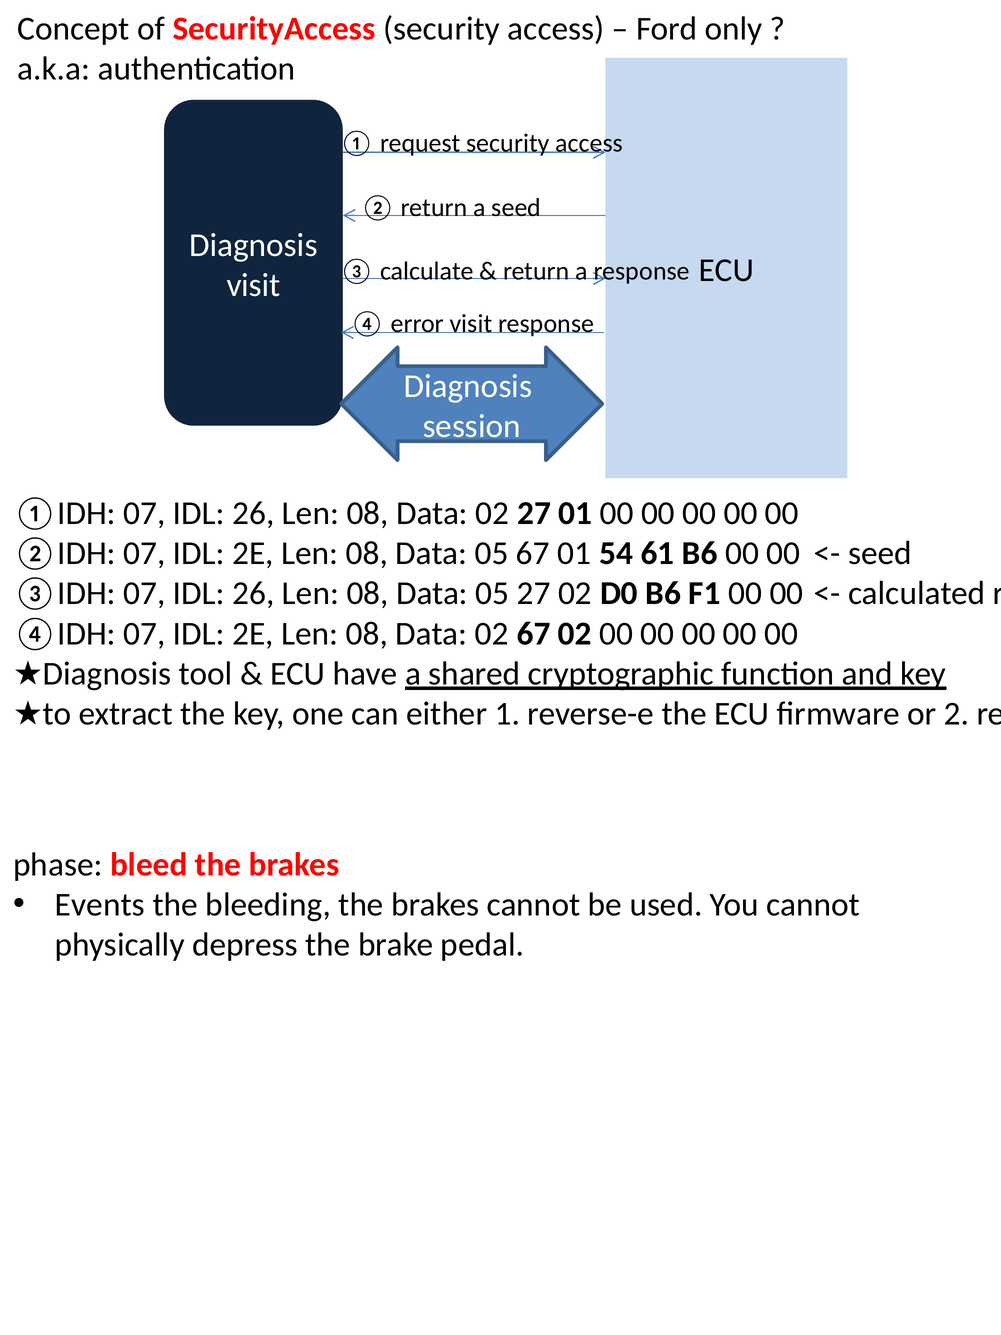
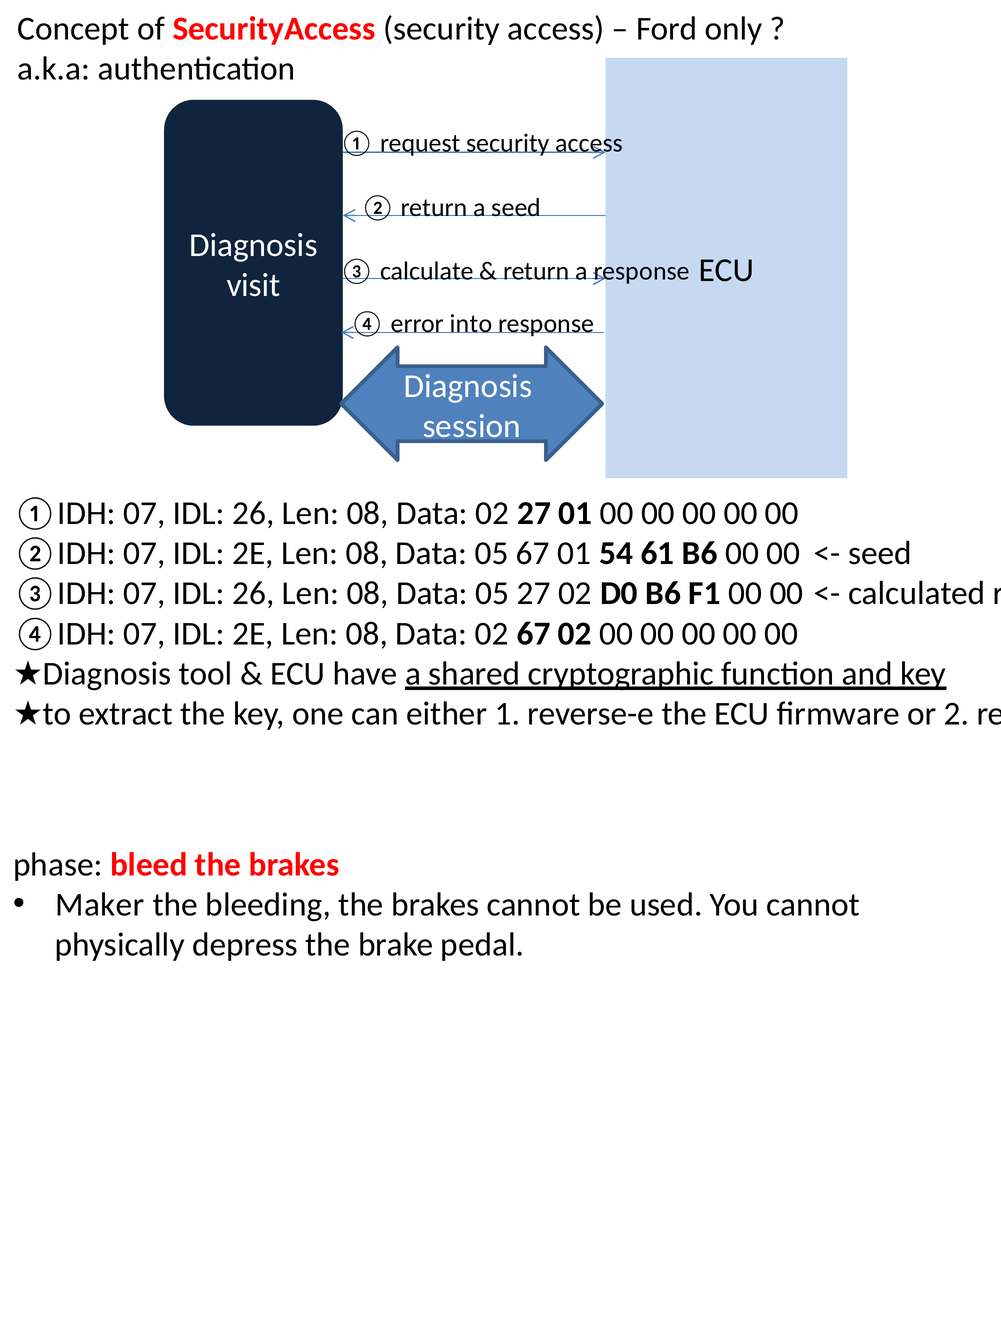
error visit: visit -> into
Events: Events -> Maker
